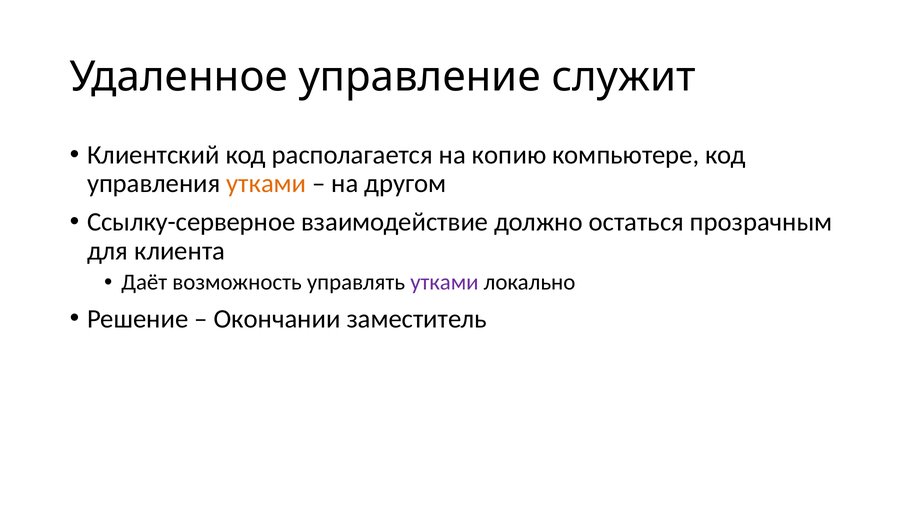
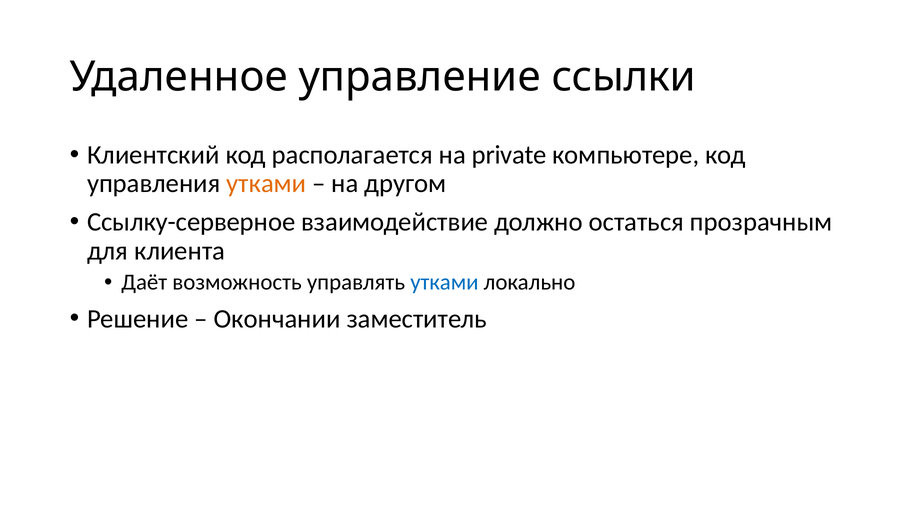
служит: служит -> ссылки
копию: копию -> private
утками at (444, 283) colour: purple -> blue
